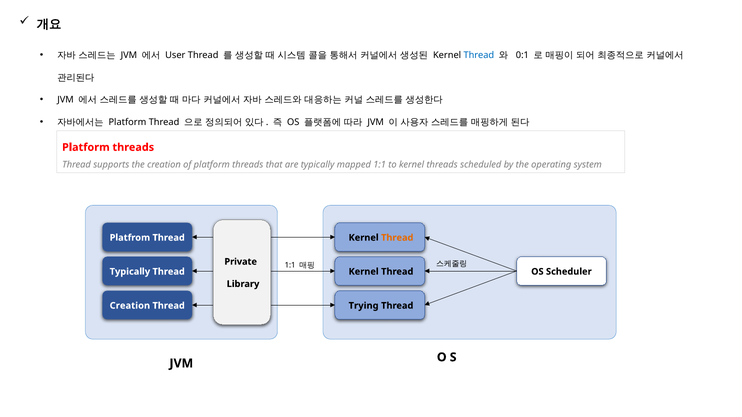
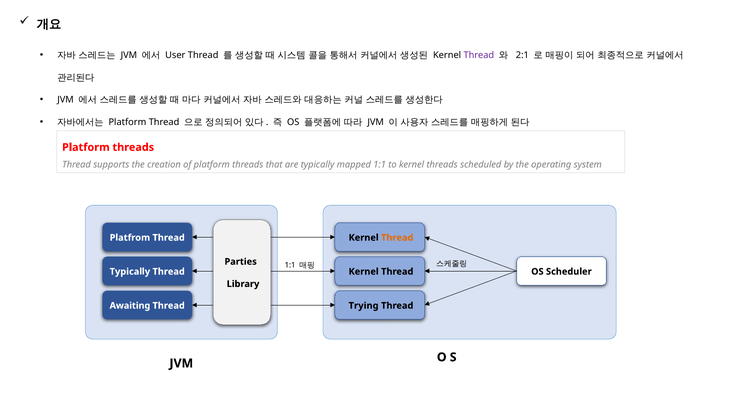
Thread at (479, 55) colour: blue -> purple
0:1: 0:1 -> 2:1
Private: Private -> Parties
Creation at (130, 306): Creation -> Awaiting
